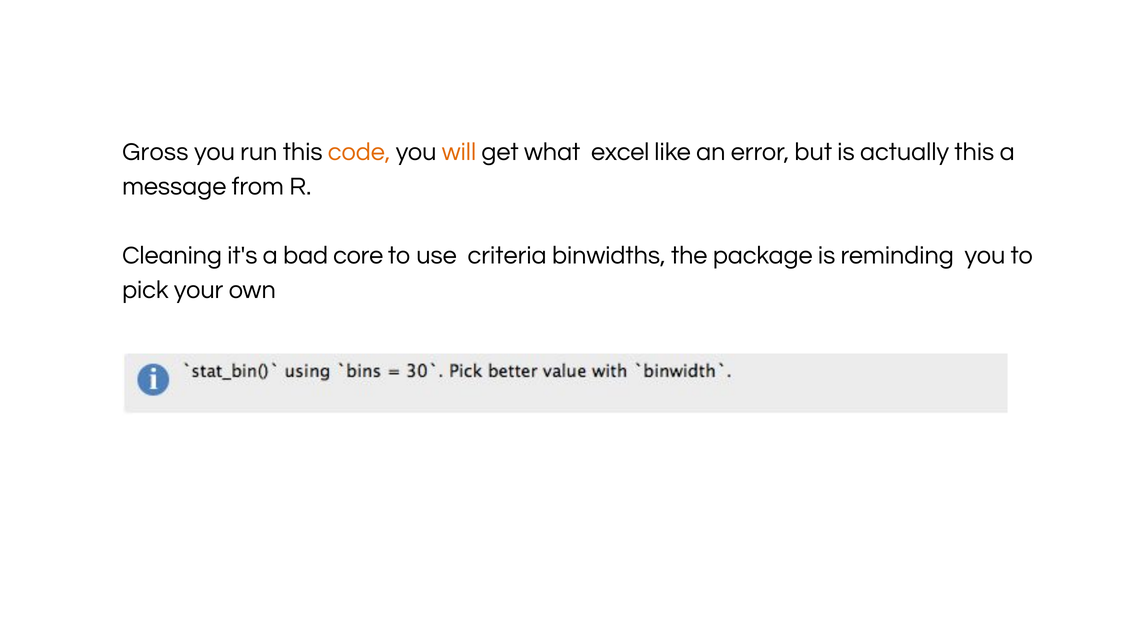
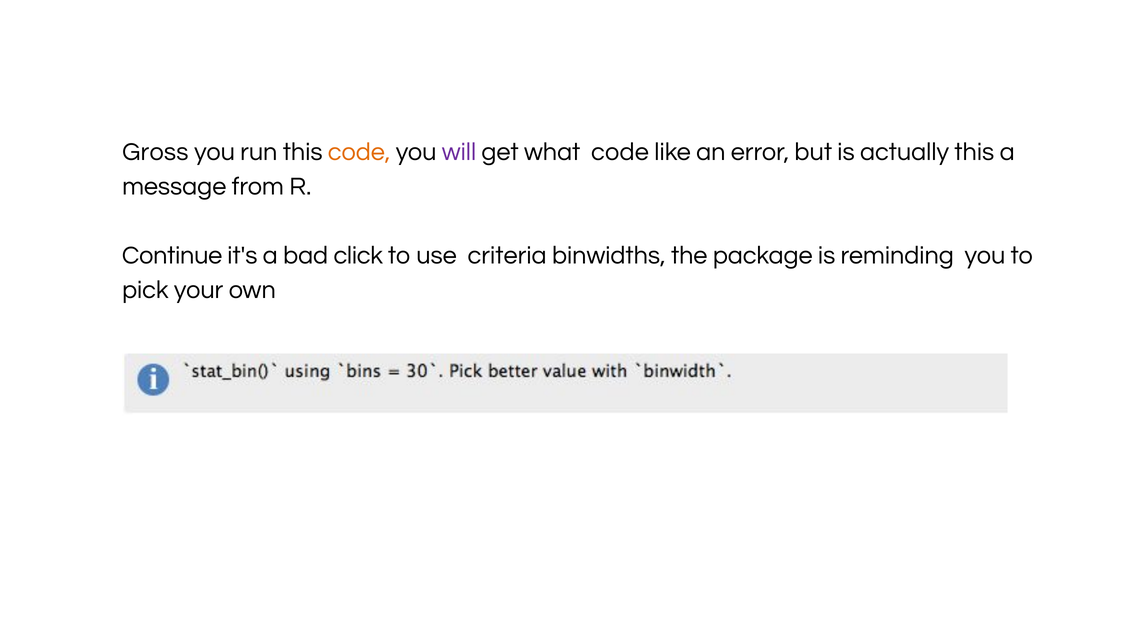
will colour: orange -> purple
what excel: excel -> code
Cleaning: Cleaning -> Continue
core: core -> click
